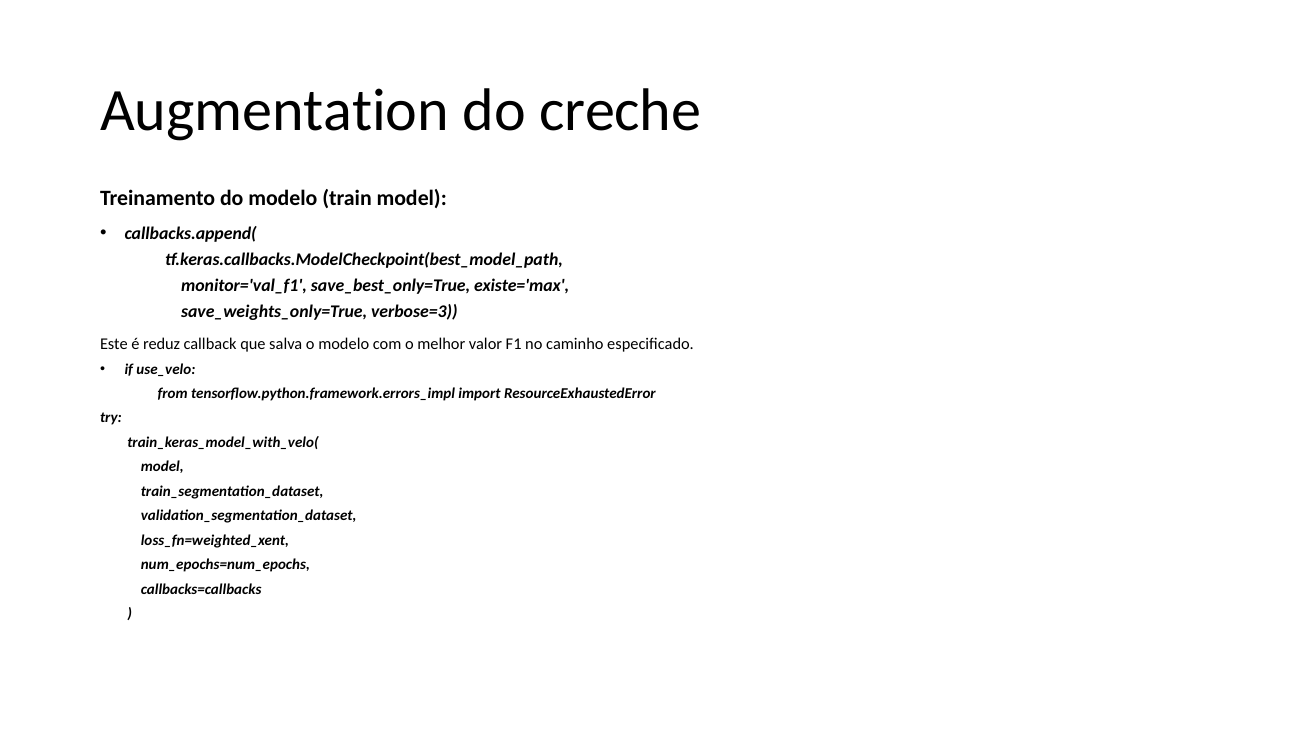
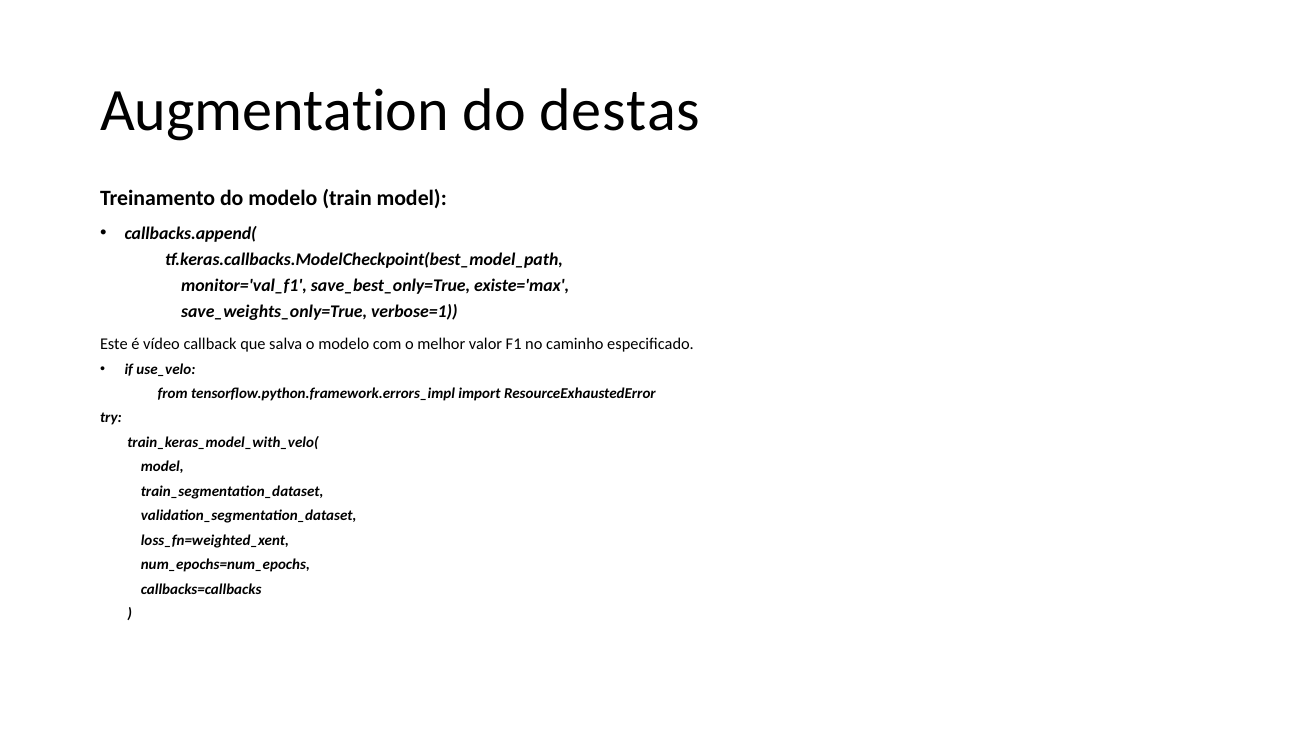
creche: creche -> destas
verbose=3: verbose=3 -> verbose=1
reduz: reduz -> vídeo
